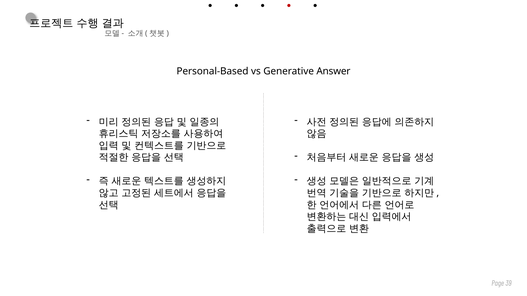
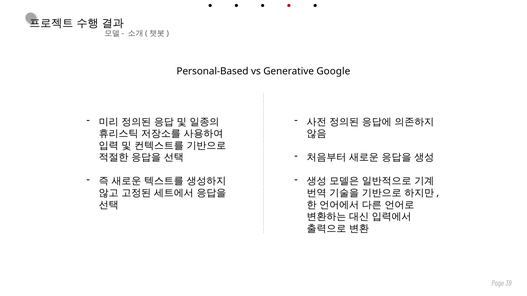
Answer: Answer -> Google
